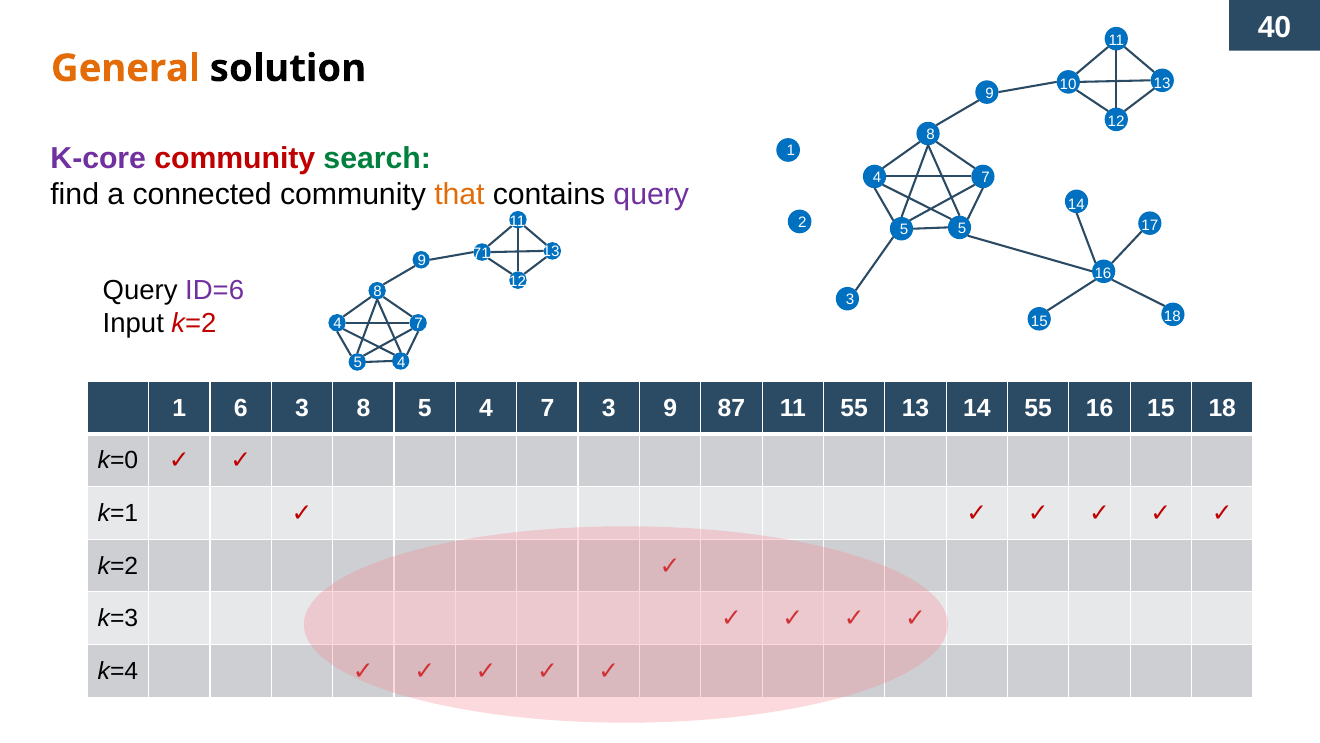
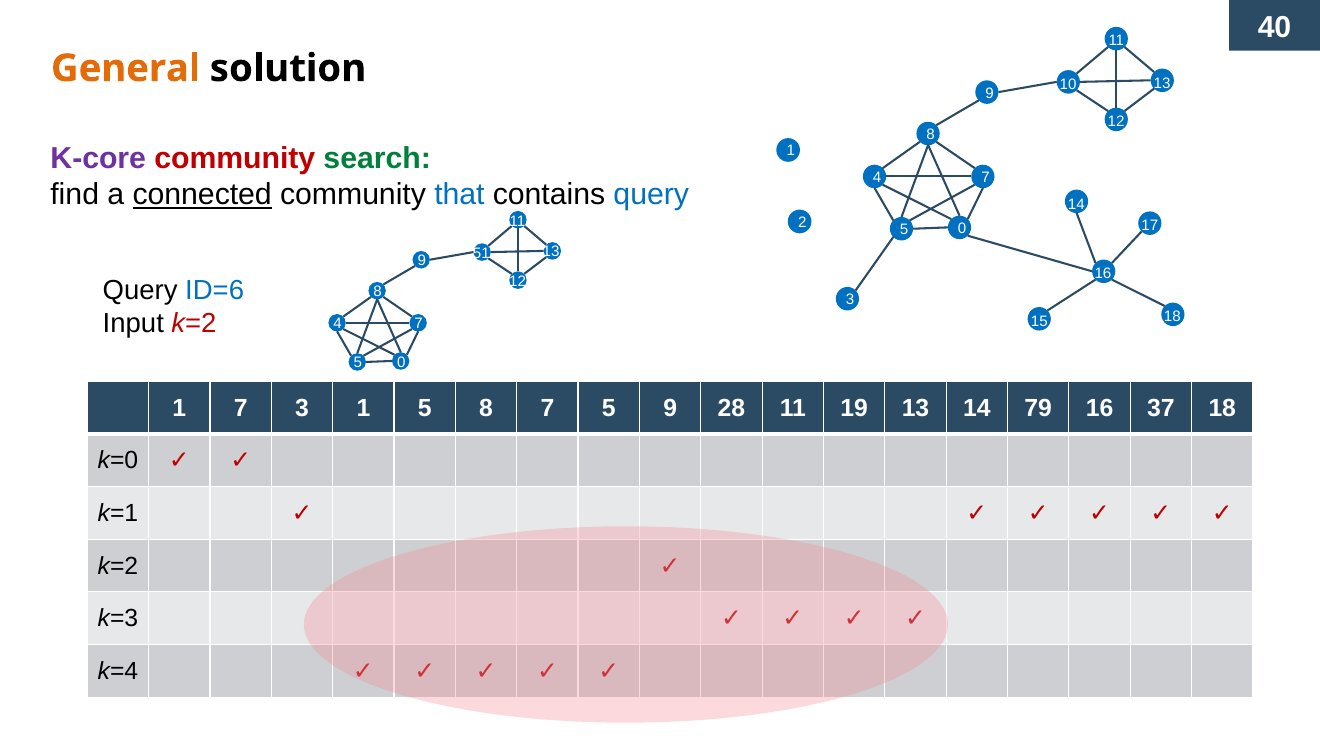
connected underline: none -> present
that colour: orange -> blue
query at (651, 195) colour: purple -> blue
5 at (962, 228): 5 -> 0
71: 71 -> 51
ID=6 colour: purple -> blue
4 at (401, 362): 4 -> 0
1 6: 6 -> 7
3 8: 8 -> 1
4 at (486, 408): 4 -> 8
7 3: 3 -> 5
87: 87 -> 28
11 55: 55 -> 19
14 55: 55 -> 79
16 15: 15 -> 37
